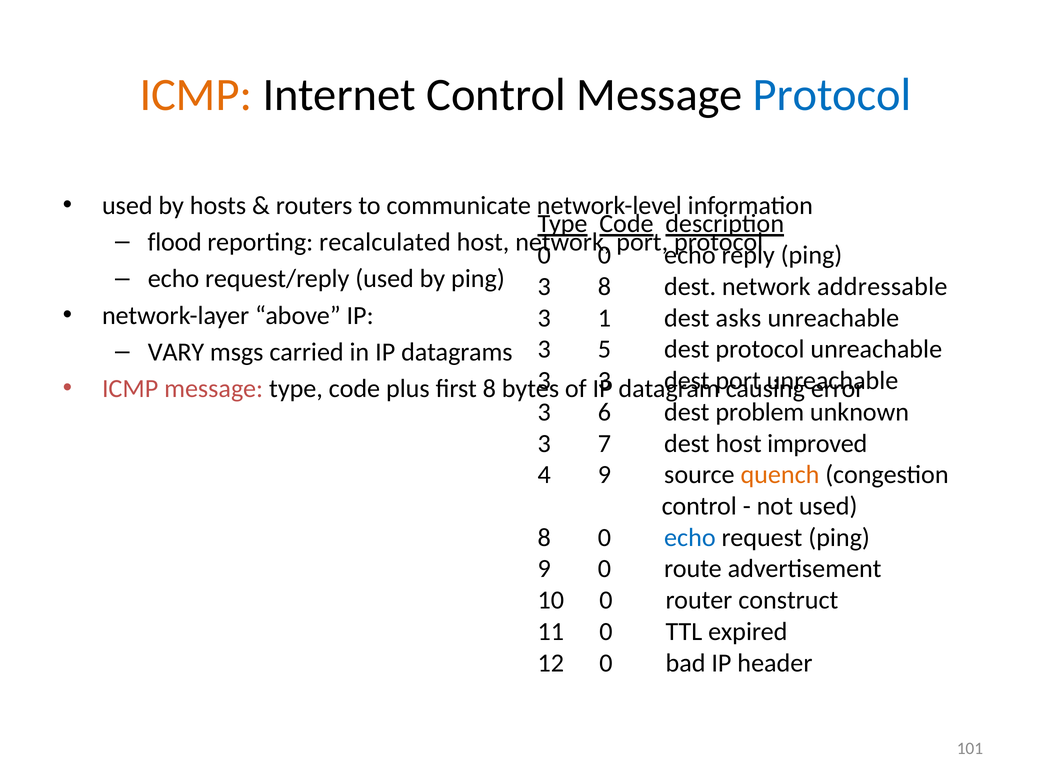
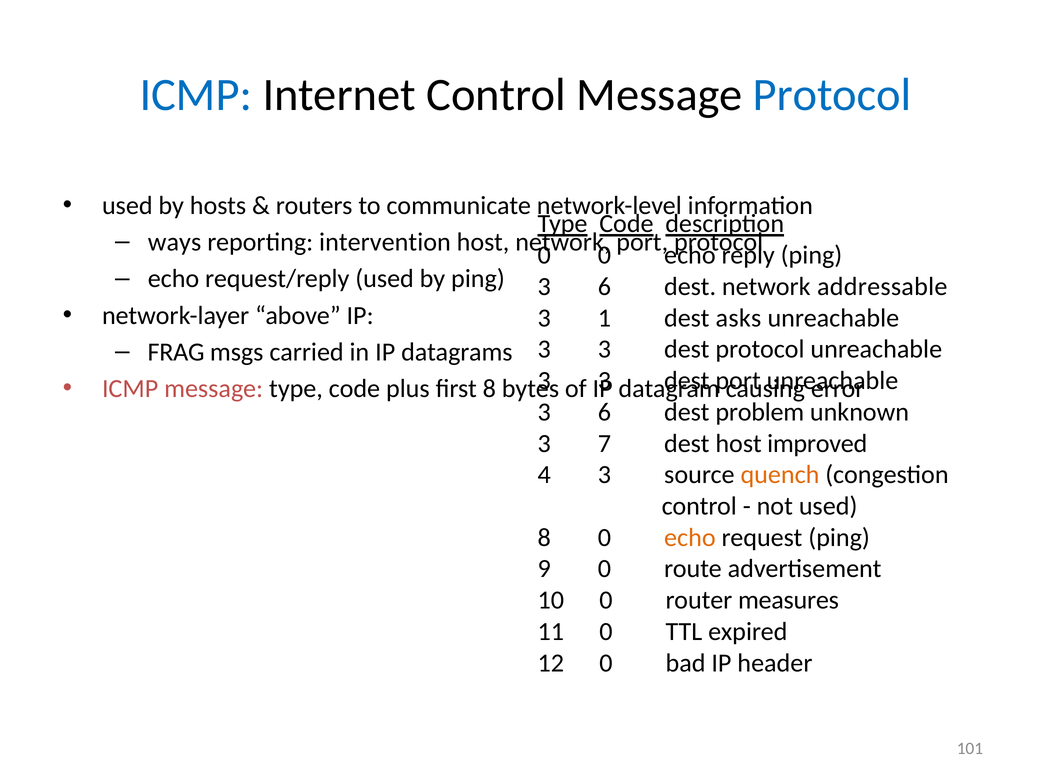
ICMP at (196, 95) colour: orange -> blue
flood: flood -> ways
recalculated: recalculated -> intervention
8 at (604, 287): 8 -> 6
VARY: VARY -> FRAG
5 at (604, 350): 5 -> 3
4 9: 9 -> 3
echo at (690, 538) colour: blue -> orange
construct: construct -> measures
